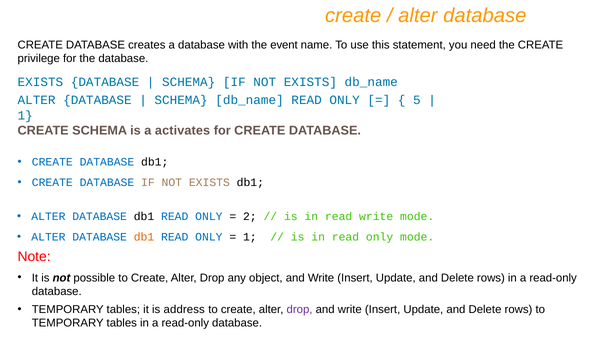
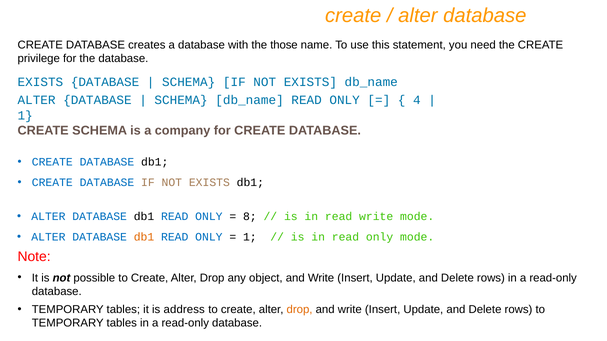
event: event -> those
5: 5 -> 4
activates: activates -> company
2: 2 -> 8
drop at (300, 310) colour: purple -> orange
